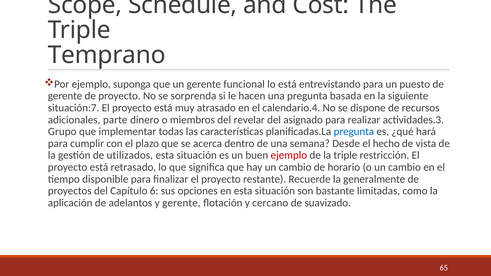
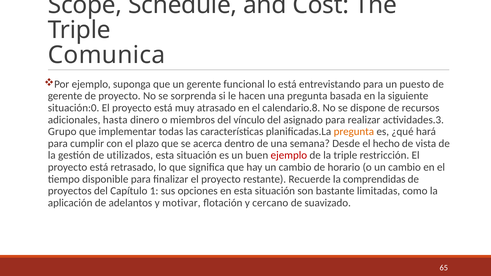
Temprano: Temprano -> Comunica
situación:7: situación:7 -> situación:0
calendario.4: calendario.4 -> calendario.8
parte: parte -> hasta
revelar: revelar -> vínculo
pregunta at (354, 132) colour: blue -> orange
generalmente: generalmente -> comprendidas
6: 6 -> 1
y gerente: gerente -> motivar
